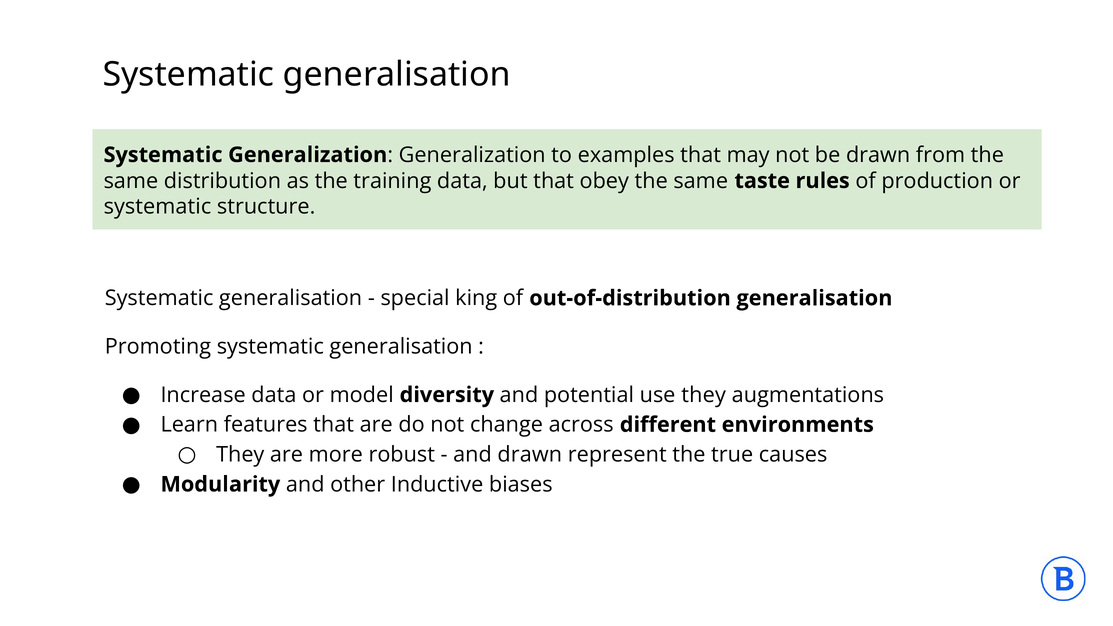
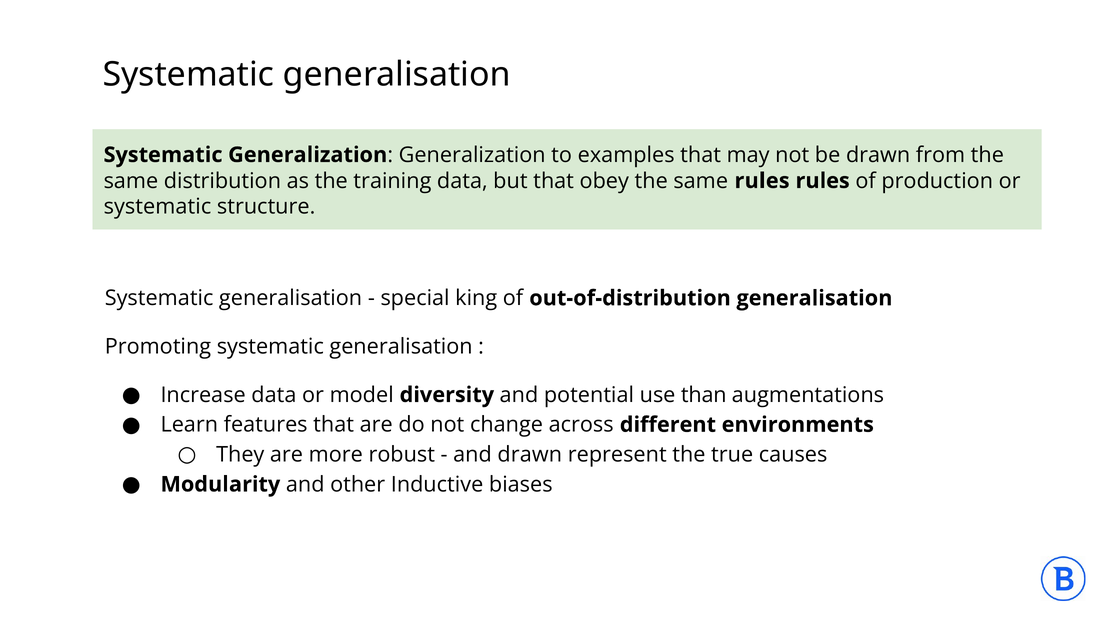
same taste: taste -> rules
use they: they -> than
